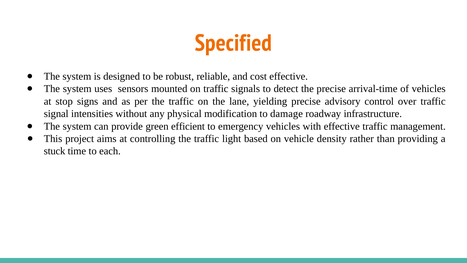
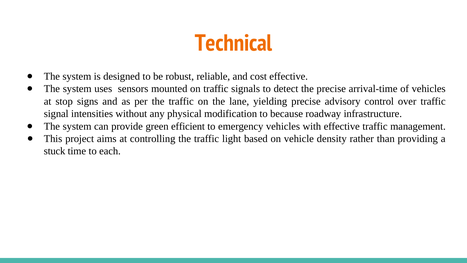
Specified: Specified -> Technical
damage: damage -> because
